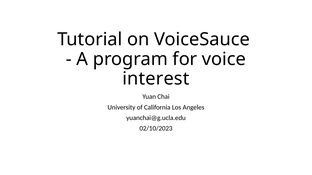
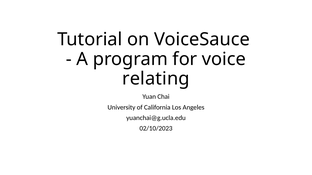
interest: interest -> relating
